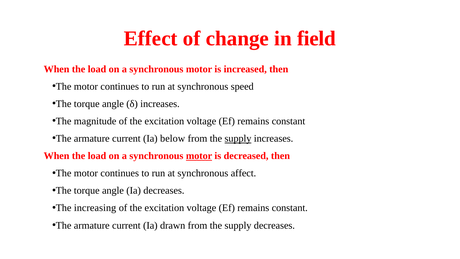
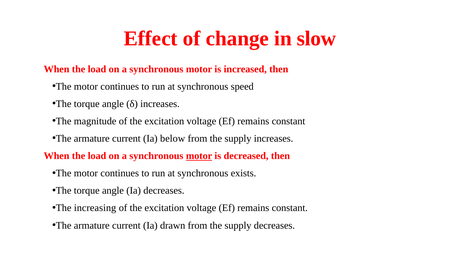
field: field -> slow
supply at (238, 138) underline: present -> none
affect: affect -> exists
